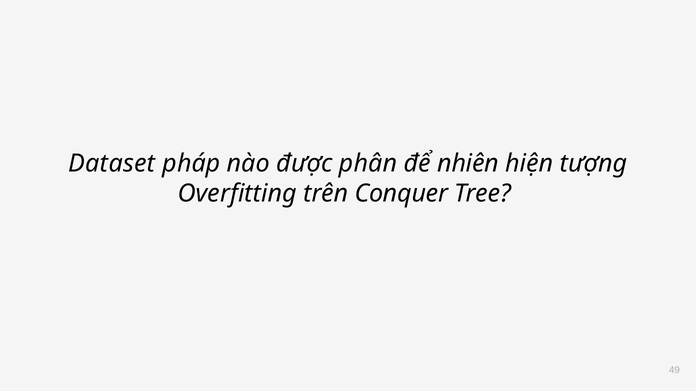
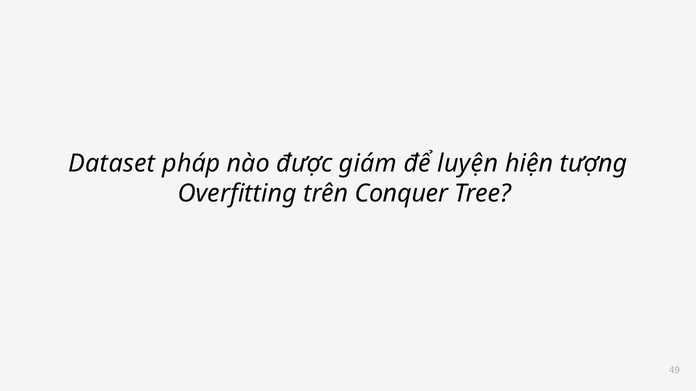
phân: phân -> giám
nhiên: nhiên -> luyện
